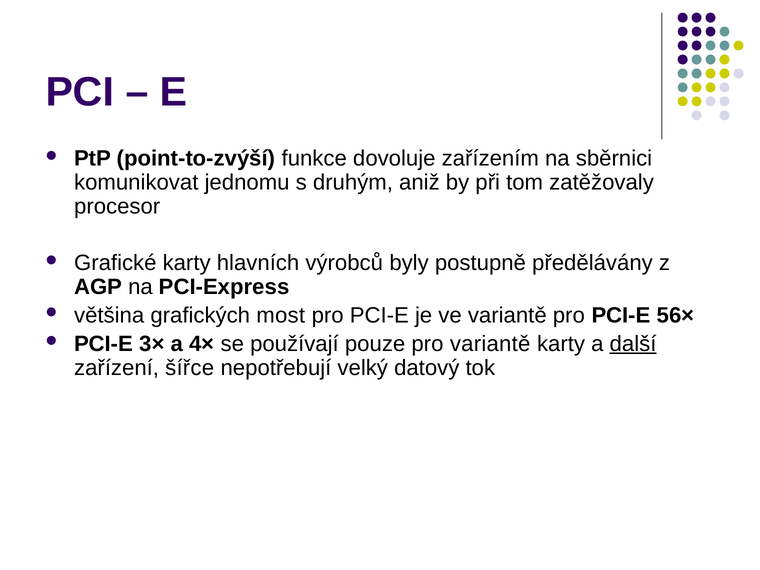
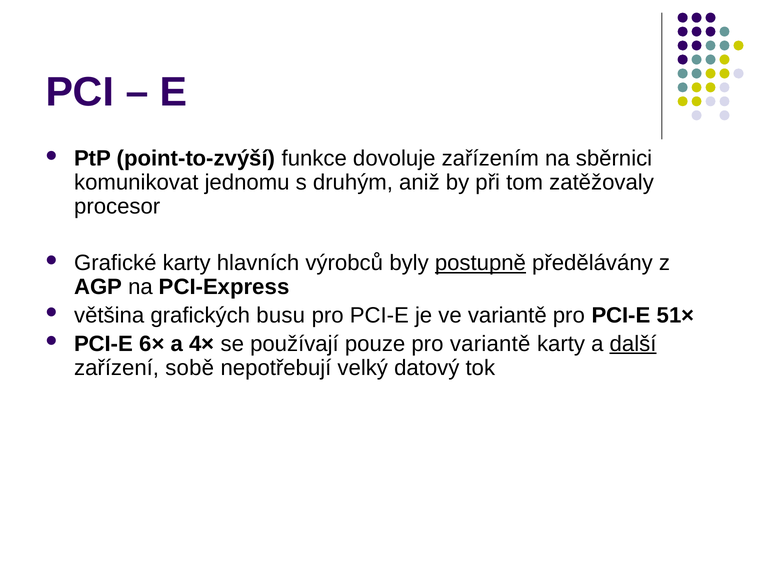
postupně underline: none -> present
most: most -> busu
56×: 56× -> 51×
3×: 3× -> 6×
šířce: šířce -> sobě
